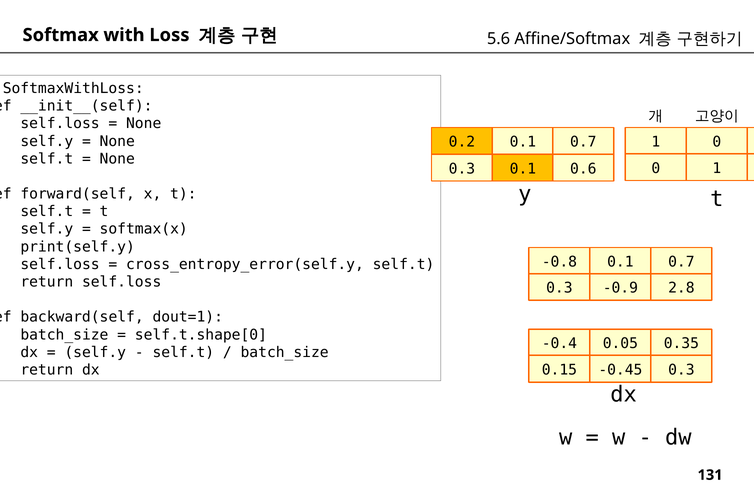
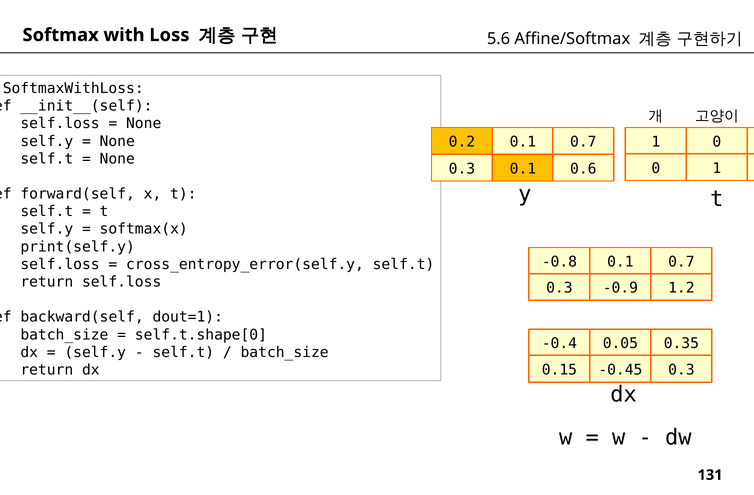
2.8: 2.8 -> 1.2
